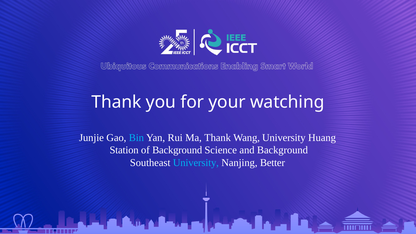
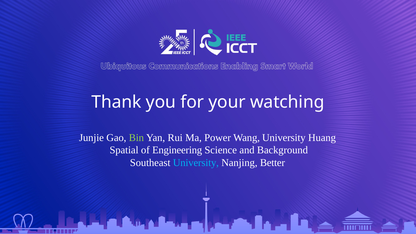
Bin colour: light blue -> light green
Ma Thank: Thank -> Power
Station: Station -> Spatial
of Background: Background -> Engineering
